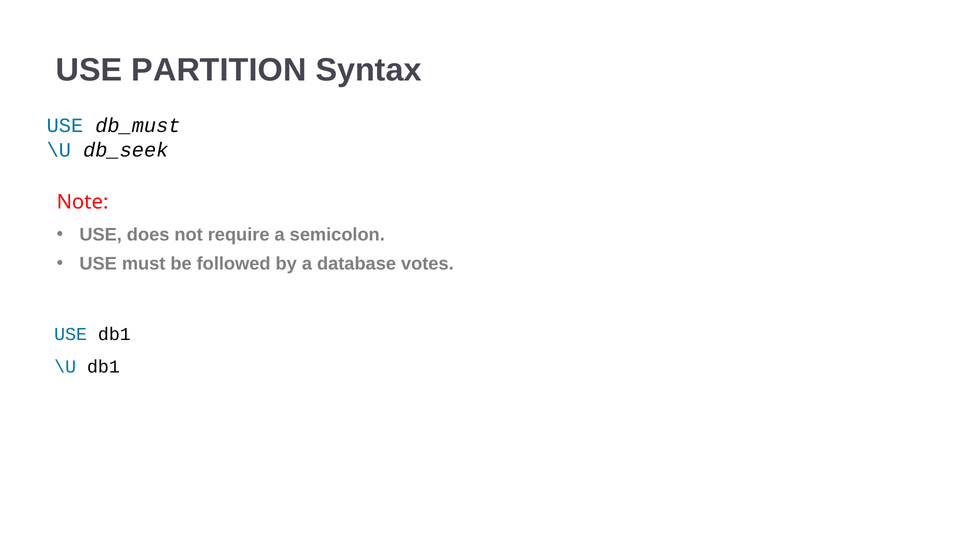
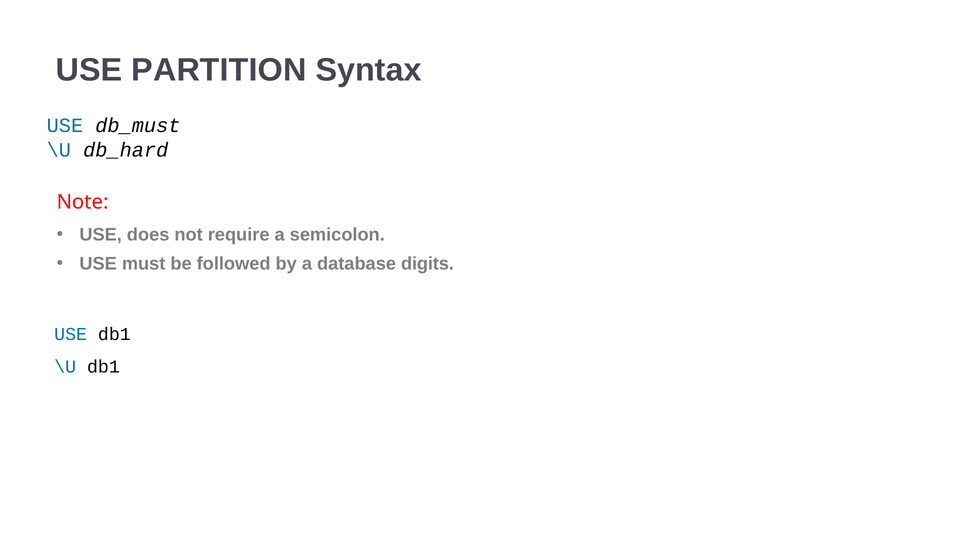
db_seek: db_seek -> db_hard
votes: votes -> digits
